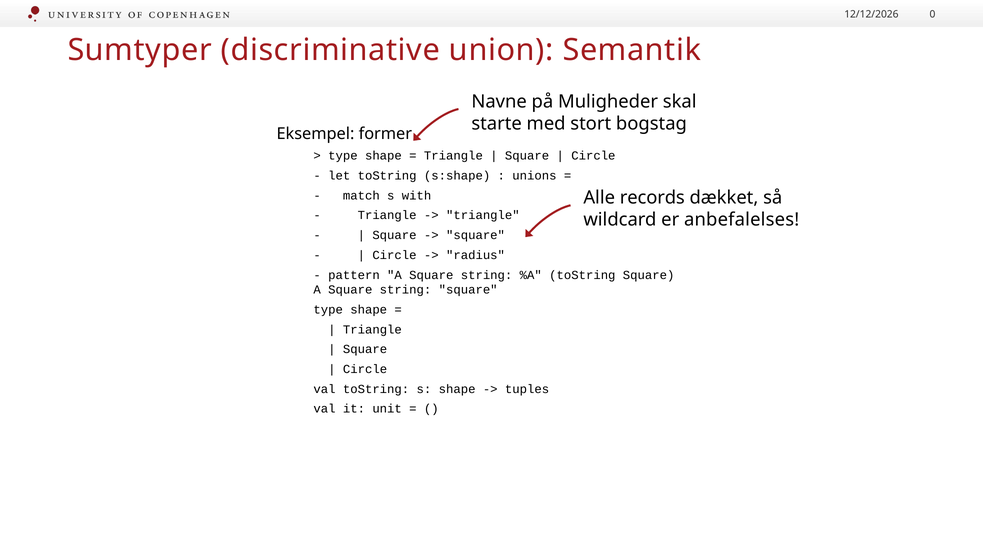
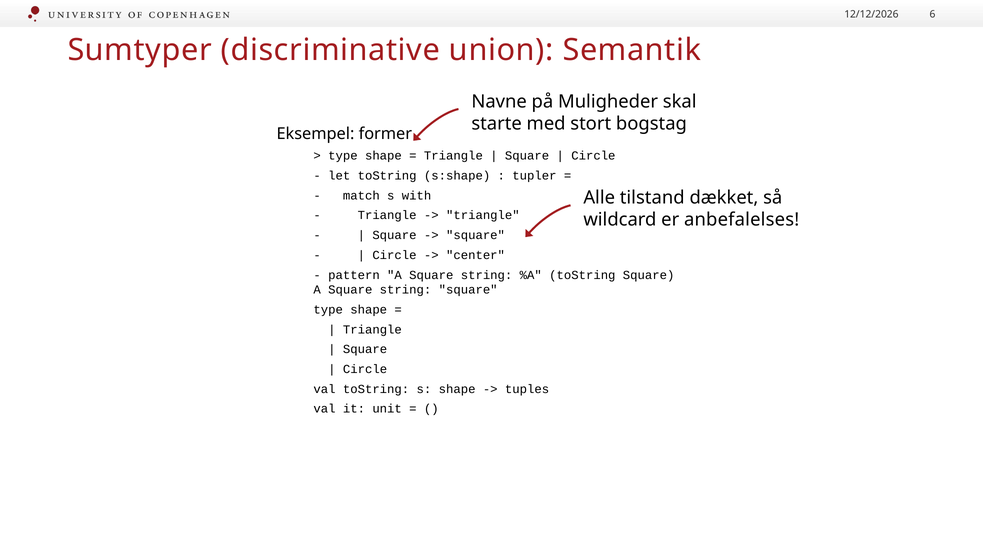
0: 0 -> 6
unions: unions -> tupler
records: records -> tilstand
radius: radius -> center
